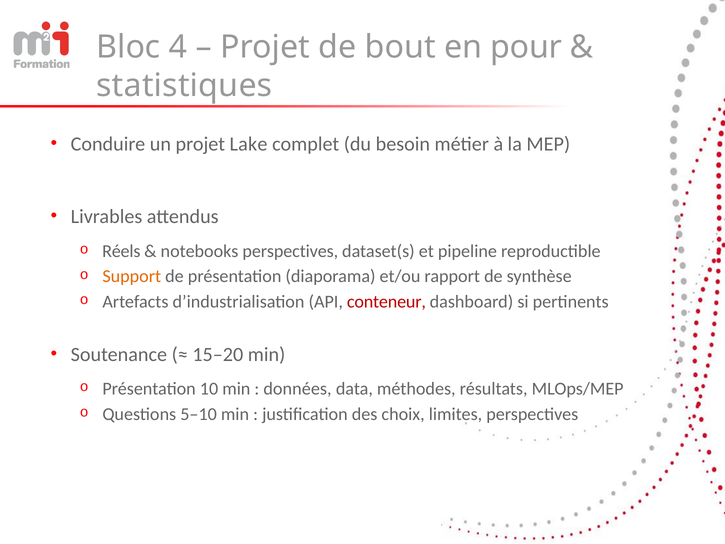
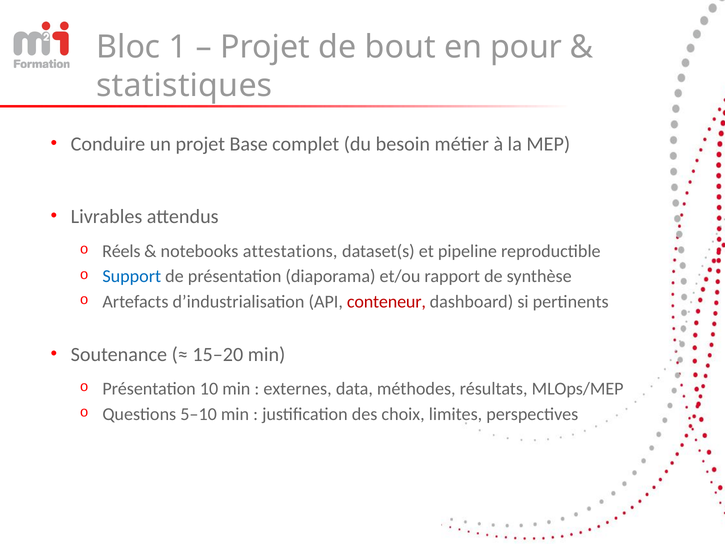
4: 4 -> 1
Lake: Lake -> Base
notebooks perspectives: perspectives -> attestations
Support colour: orange -> blue
données: données -> externes
